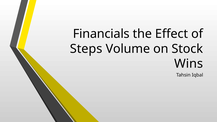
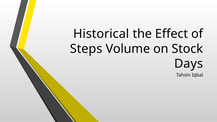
Financials: Financials -> Historical
Wins: Wins -> Days
